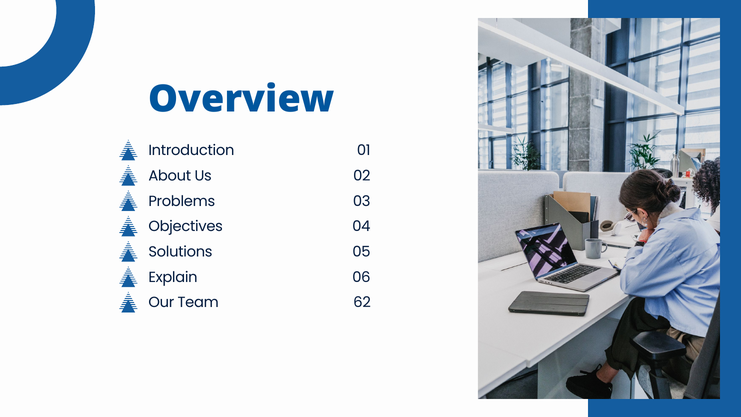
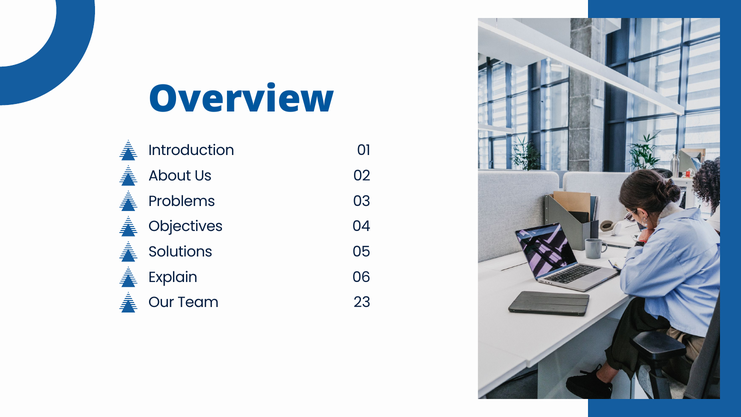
62: 62 -> 23
